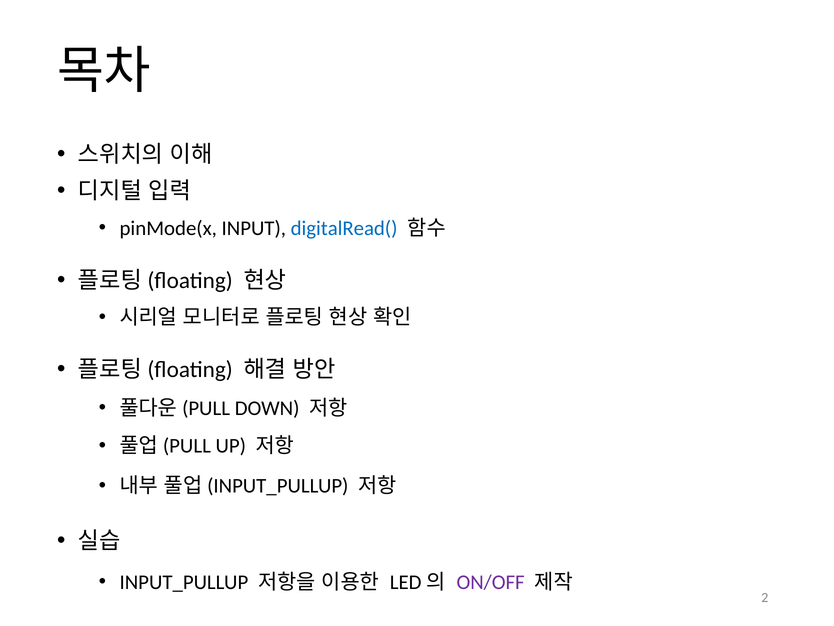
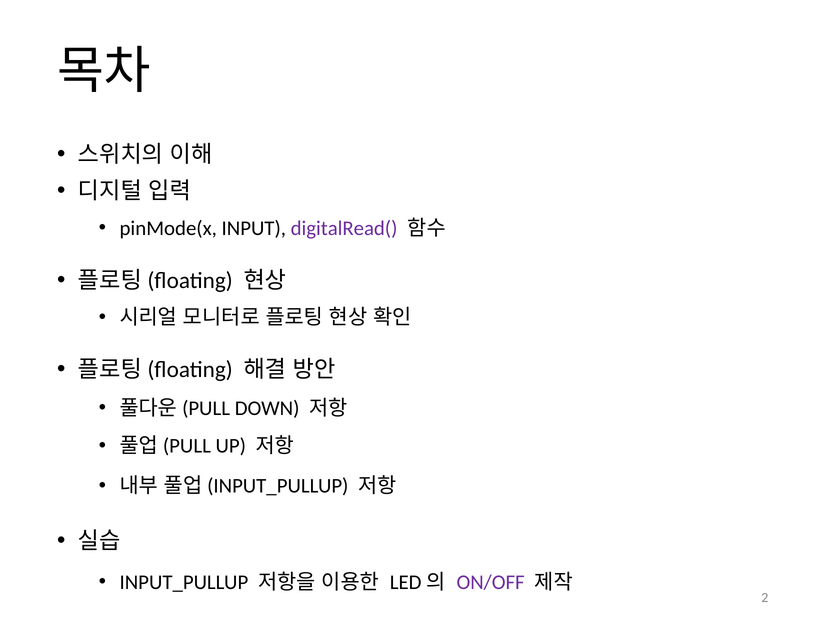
digitalRead( colour: blue -> purple
